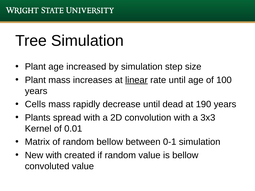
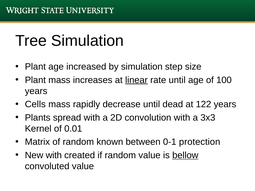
190: 190 -> 122
random bellow: bellow -> known
0-1 simulation: simulation -> protection
bellow at (185, 155) underline: none -> present
